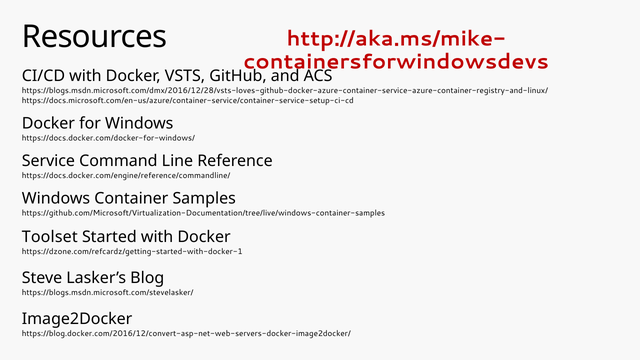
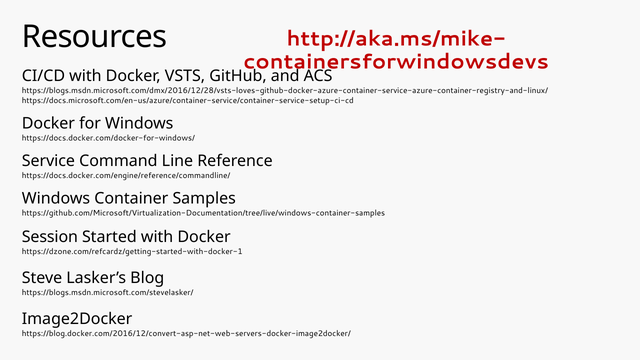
Toolset: Toolset -> Session
